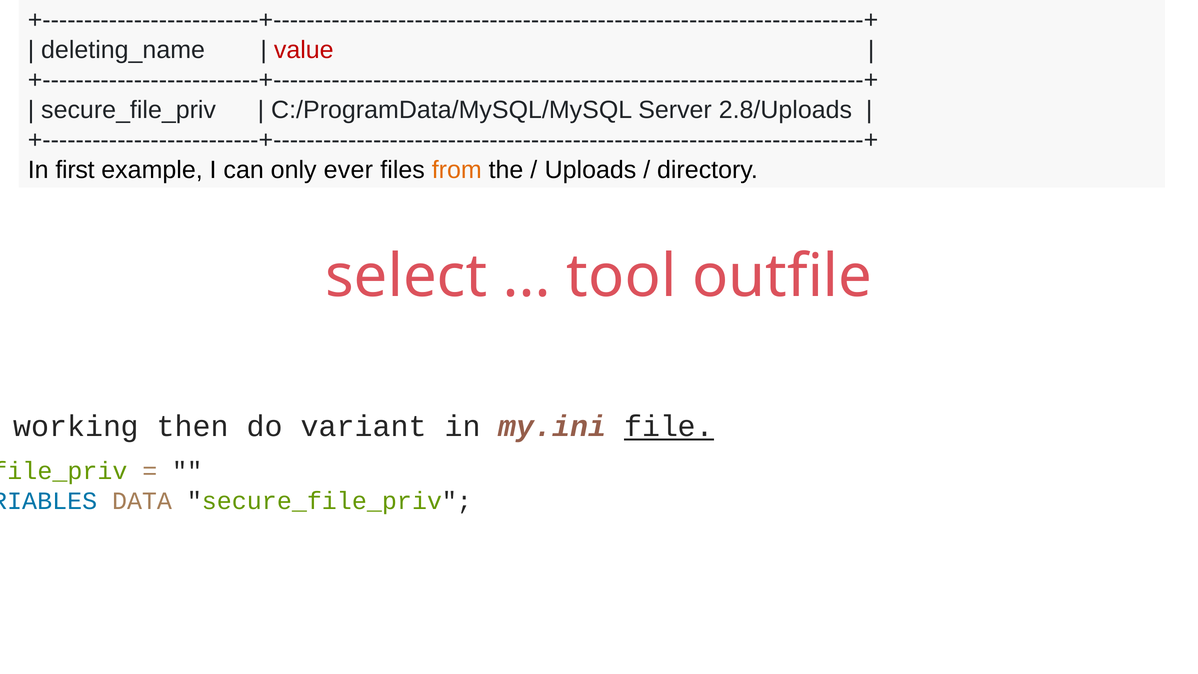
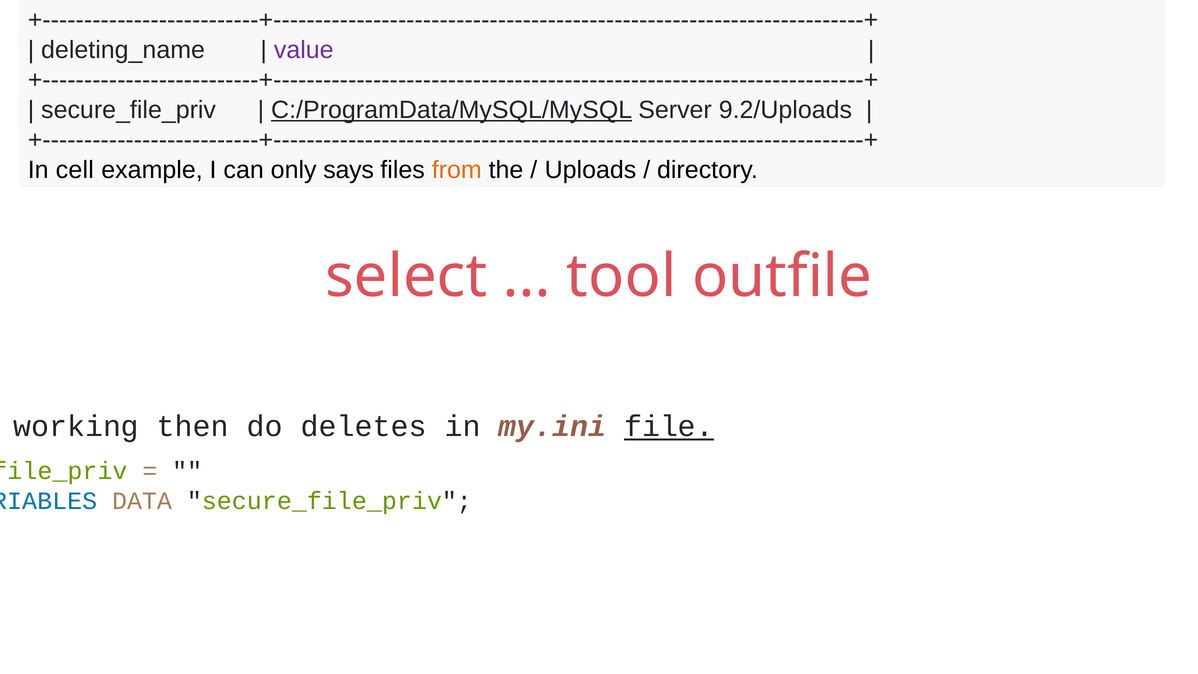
value colour: red -> purple
C:/ProgramData/MySQL/MySQL underline: none -> present
2.8/Uploads: 2.8/Uploads -> 9.2/Uploads
first: first -> cell
ever: ever -> says
variant: variant -> deletes
